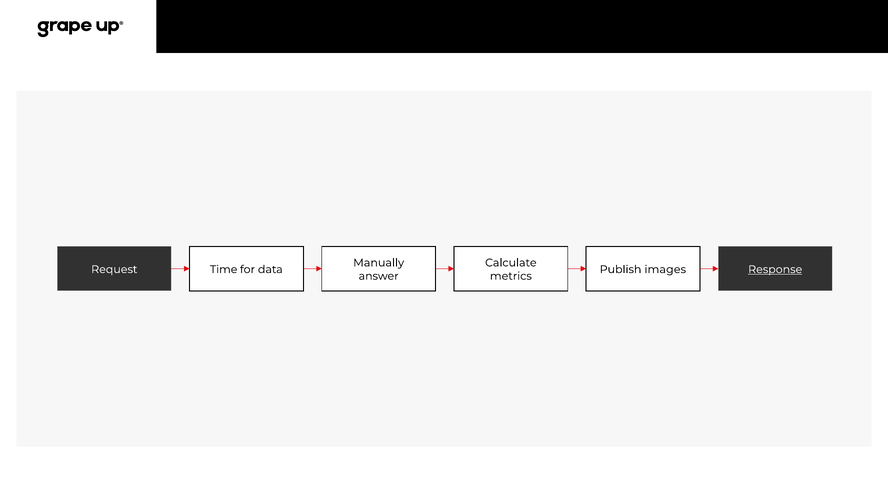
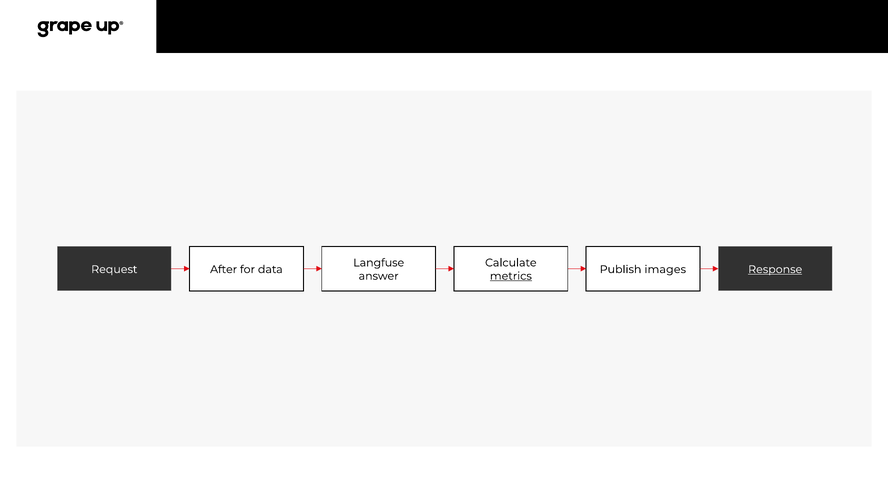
Manually: Manually -> Langfuse
Time: Time -> After
metrics underline: none -> present
